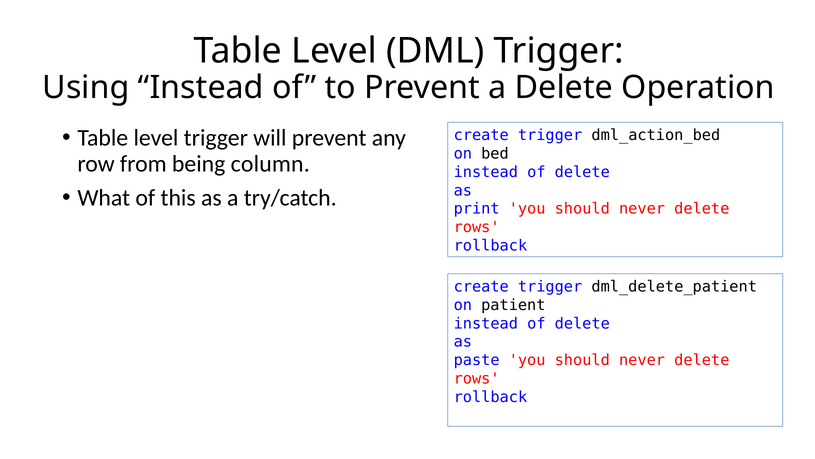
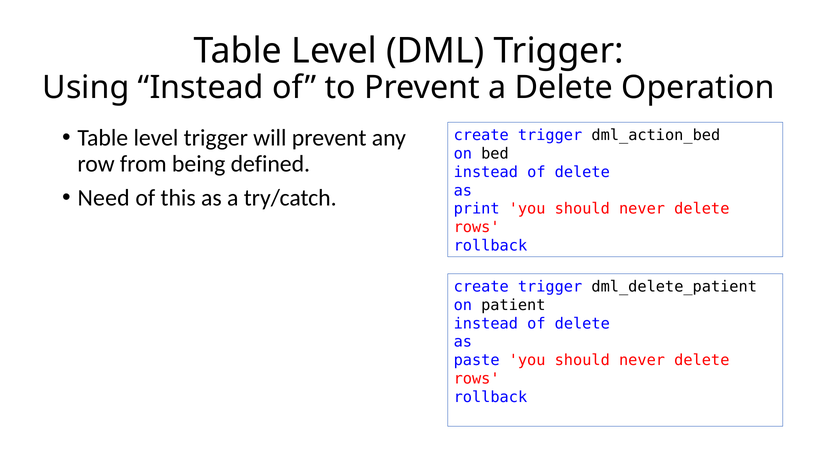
column: column -> defined
What: What -> Need
